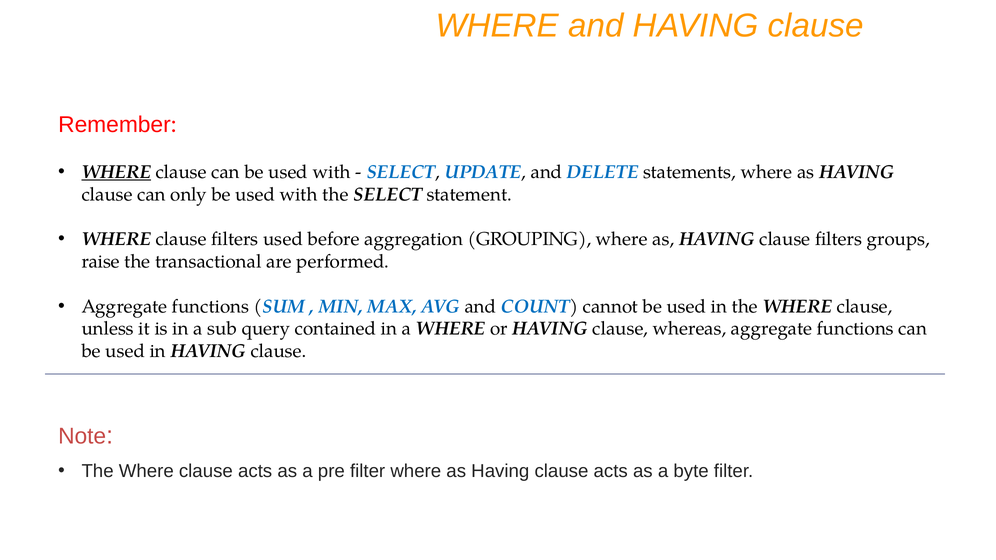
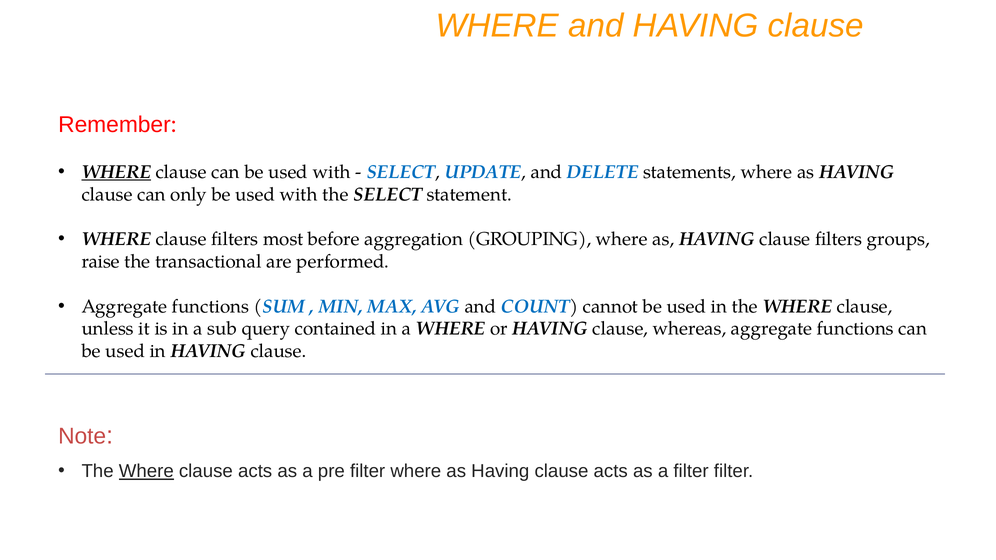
filters used: used -> most
Where at (146, 471) underline: none -> present
a byte: byte -> filter
